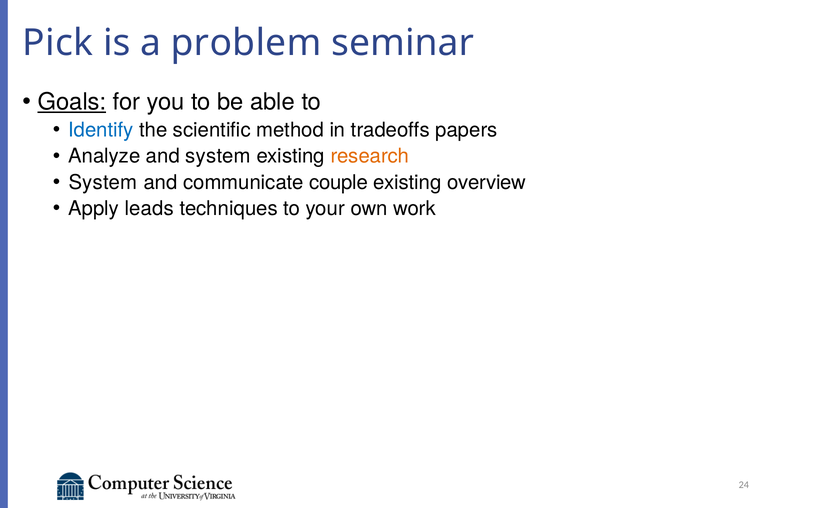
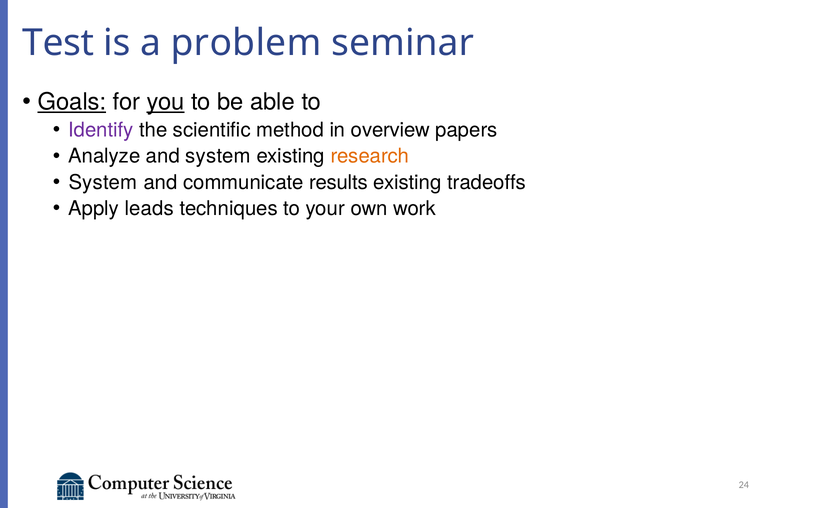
Pick: Pick -> Test
you underline: none -> present
Identify colour: blue -> purple
tradeoffs: tradeoffs -> overview
couple: couple -> results
overview: overview -> tradeoffs
